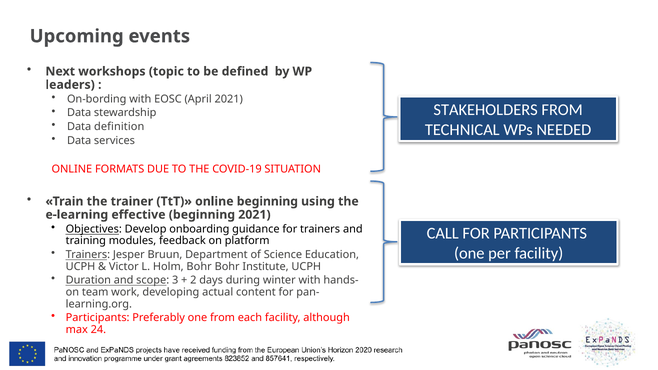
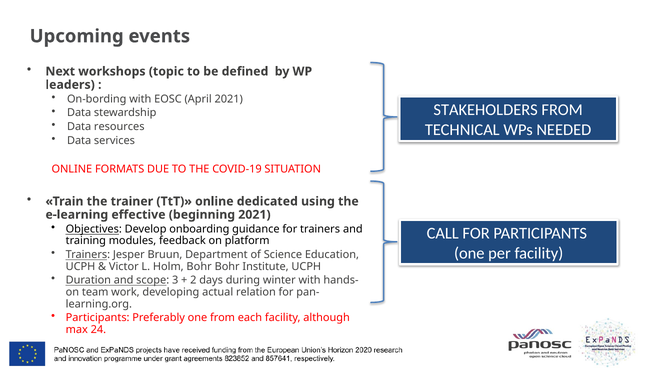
definition: definition -> resources
online beginning: beginning -> dedicated
content: content -> relation
